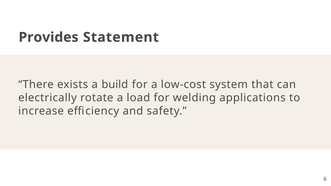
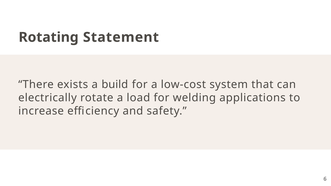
Provides: Provides -> Rotating
